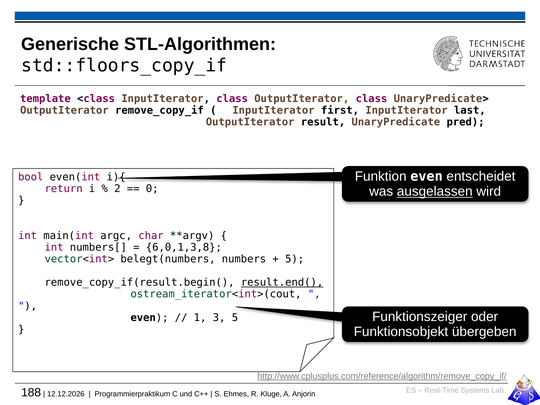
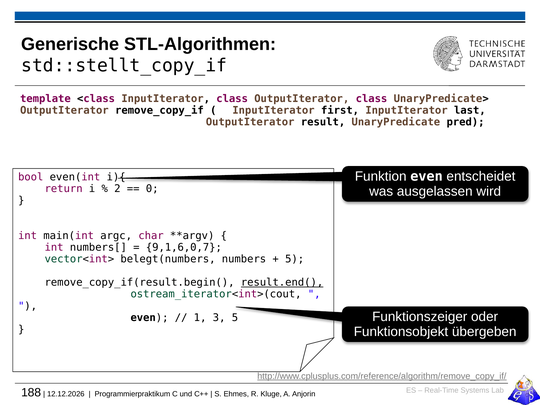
std::floors_copy_if: std::floors_copy_if -> std::stellt_copy_if
ausgelassen underline: present -> none
6,0,1,3,8: 6,0,1,3,8 -> 9,1,6,0,7
